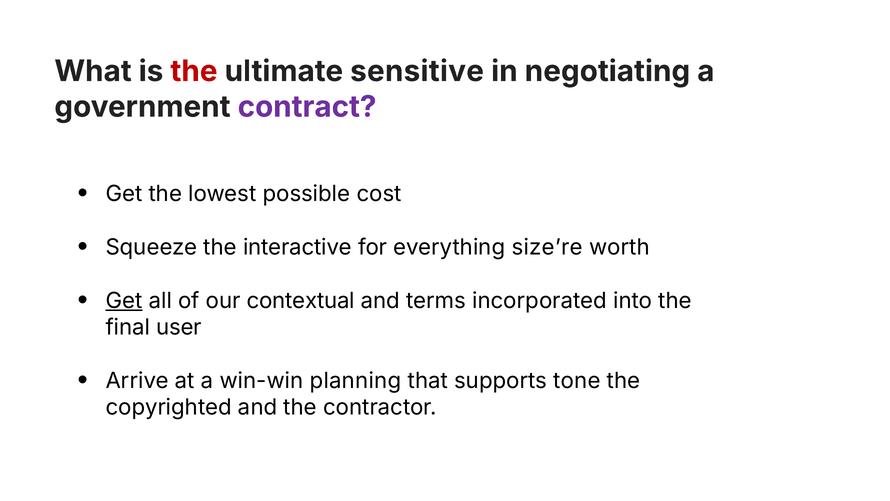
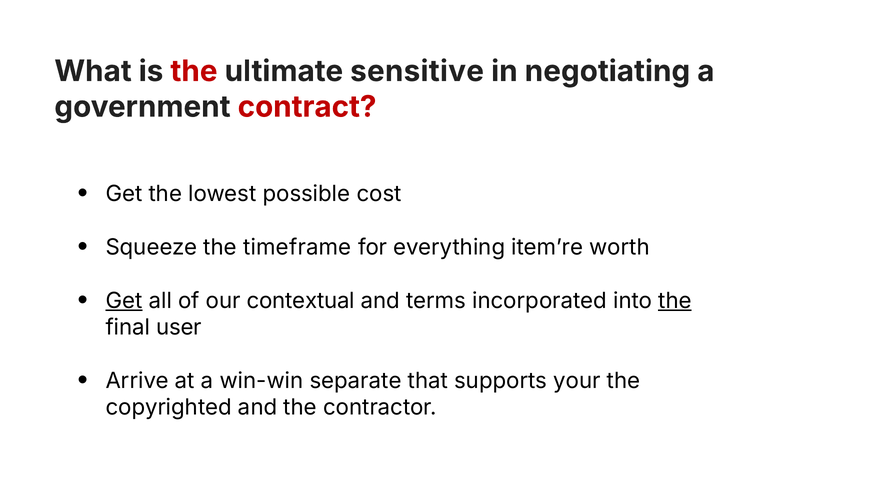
contract colour: purple -> red
interactive: interactive -> timeframe
size’re: size’re -> item’re
the at (675, 301) underline: none -> present
planning: planning -> separate
tone: tone -> your
